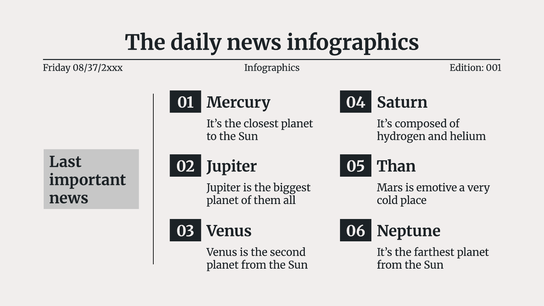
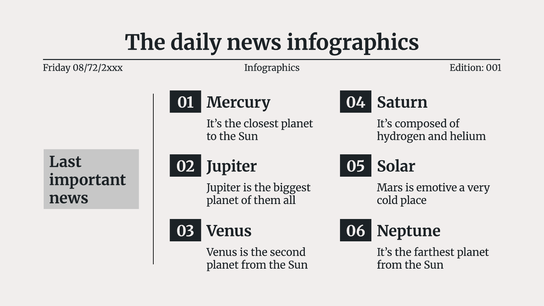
08/37/2xxx: 08/37/2xxx -> 08/72/2xxx
Than: Than -> Solar
